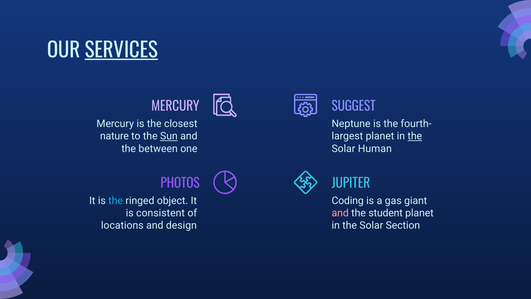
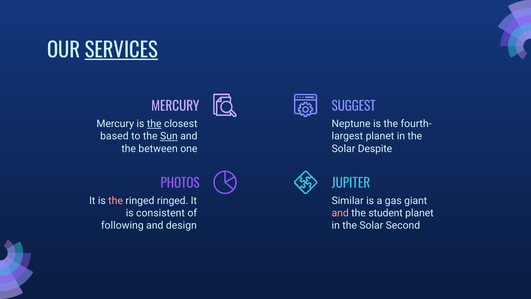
the at (154, 124) underline: none -> present
nature: nature -> based
the at (415, 136) underline: present -> none
Human: Human -> Despite
the at (116, 201) colour: light blue -> pink
ringed object: object -> ringed
Coding: Coding -> Similar
locations: locations -> following
Section: Section -> Second
